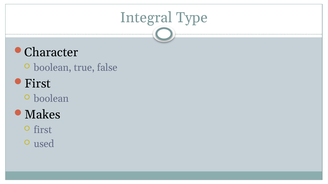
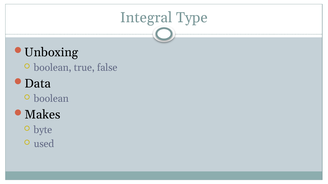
Character: Character -> Unboxing
First at (38, 84): First -> Data
first at (43, 130): first -> byte
